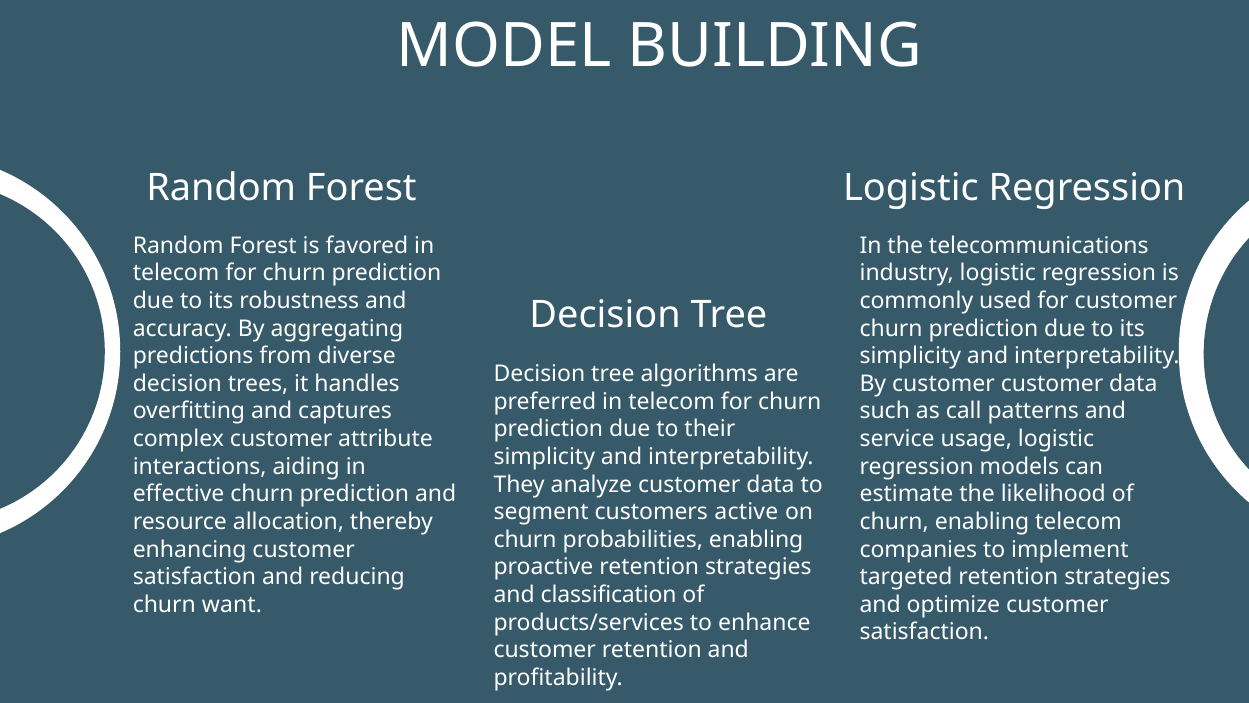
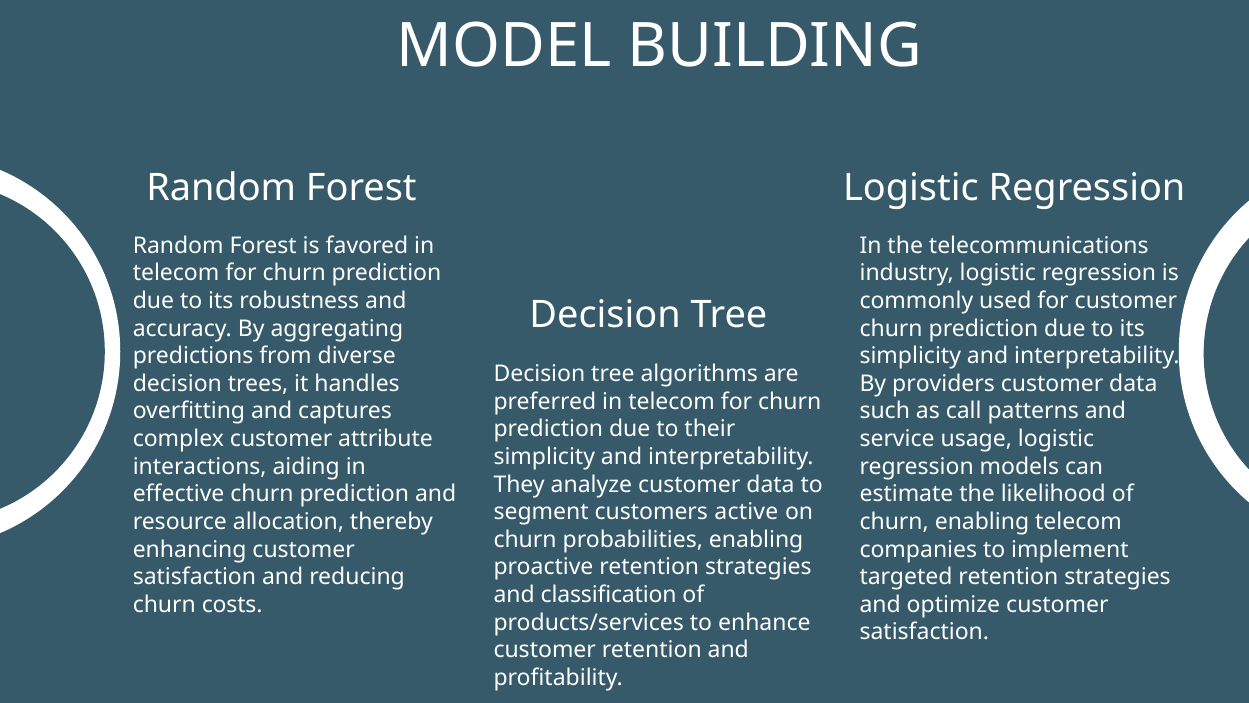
By customer: customer -> providers
want: want -> costs
